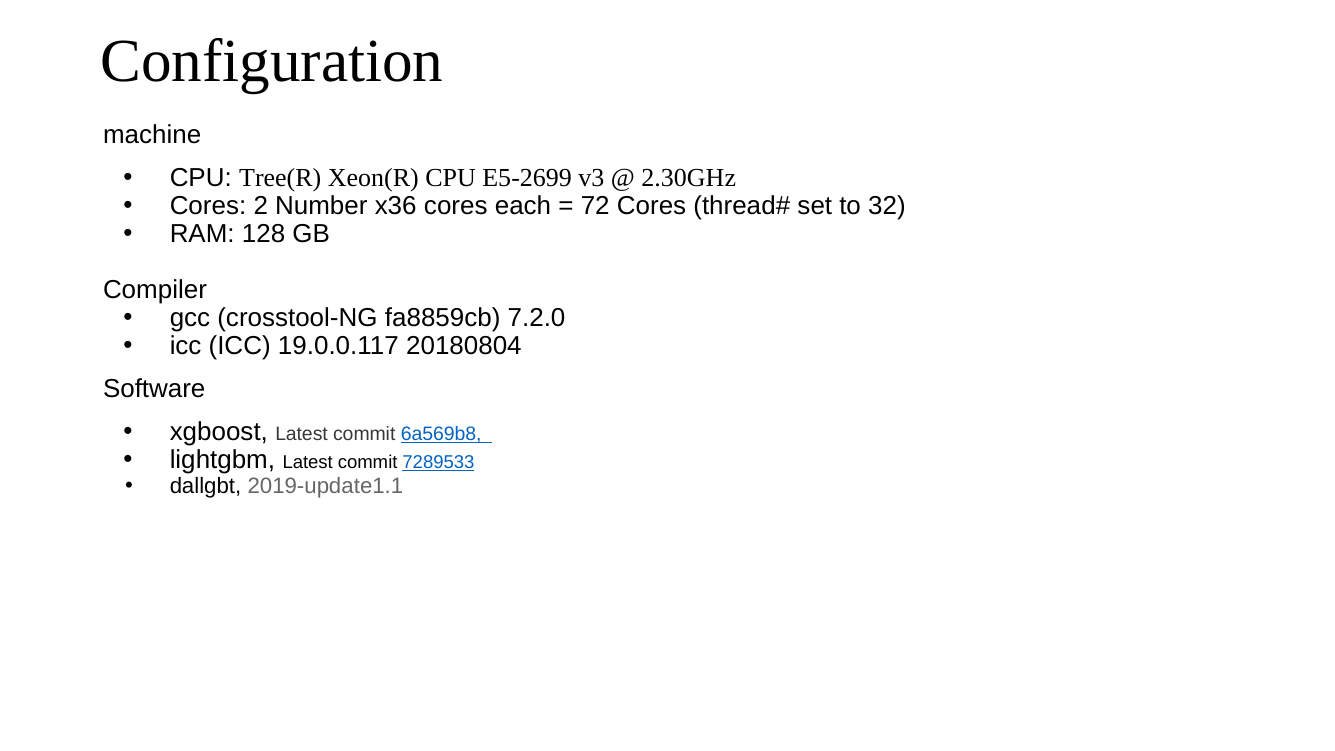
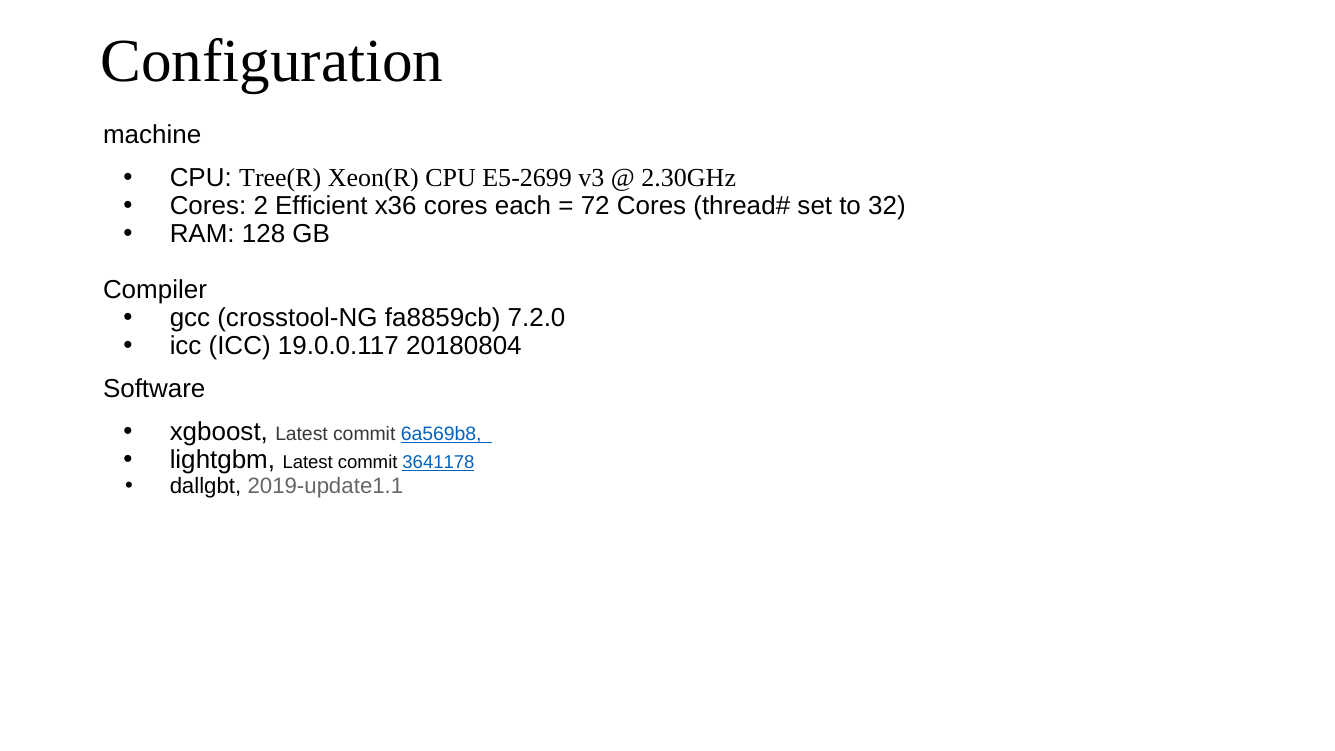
Number: Number -> Efficient
7289533: 7289533 -> 3641178
